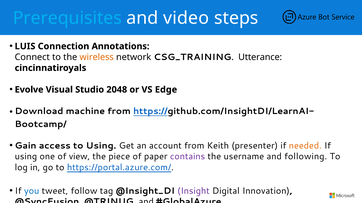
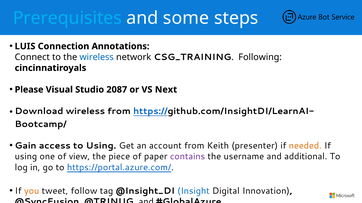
video: video -> some
wireless at (97, 57) colour: orange -> blue
Utterance: Utterance -> Following
Evolve: Evolve -> Please
2048: 2048 -> 2087
Edge: Edge -> Next
Download machine: machine -> wireless
following: following -> additional
you colour: blue -> orange
Insight colour: purple -> blue
